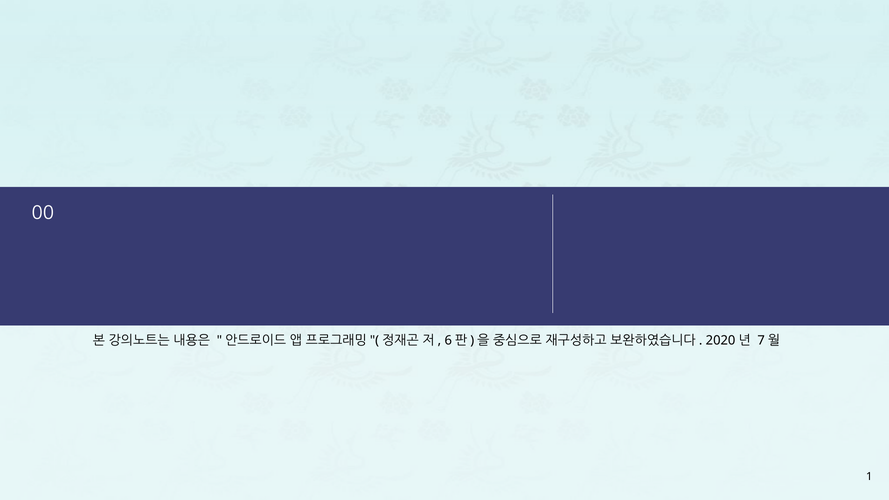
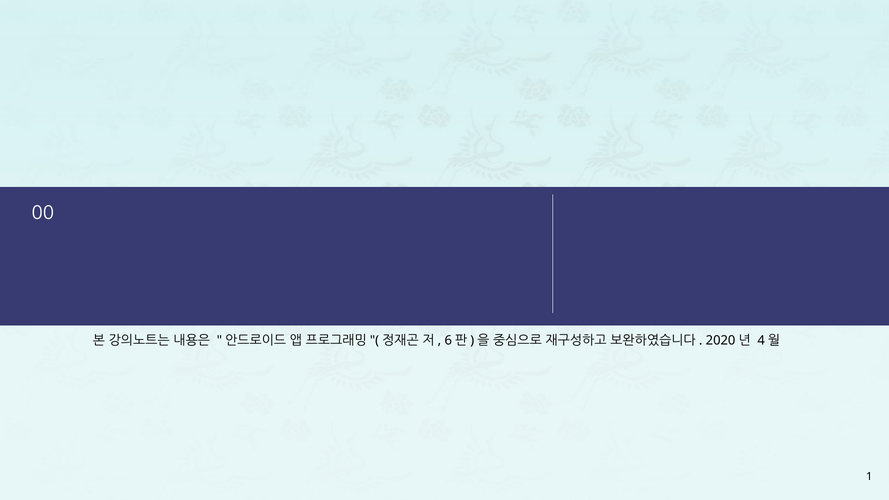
7: 7 -> 4
